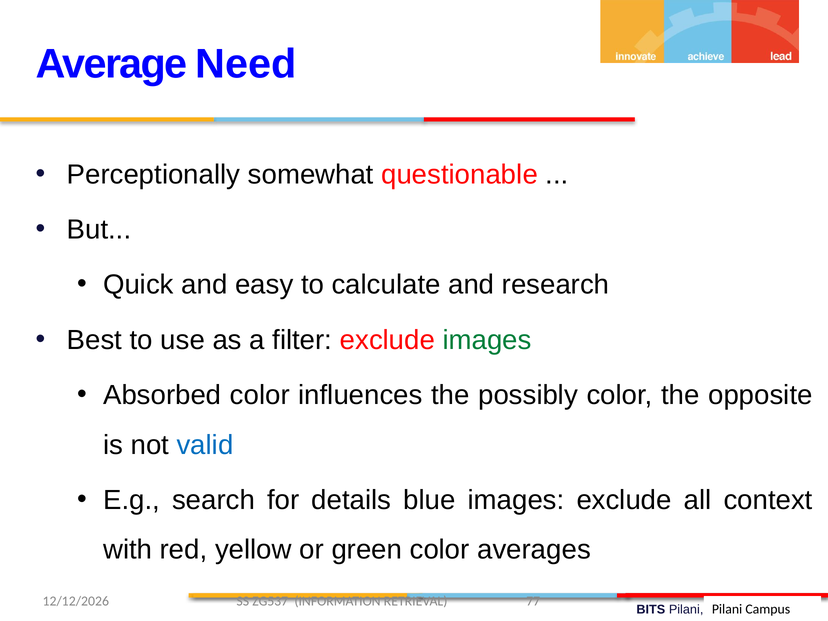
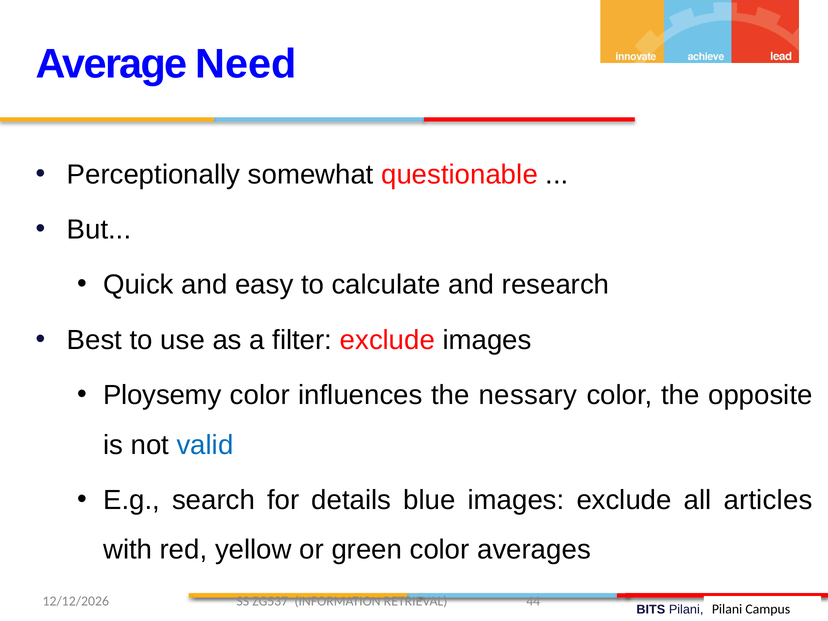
images at (487, 340) colour: green -> black
Absorbed: Absorbed -> Ploysemy
possibly: possibly -> nessary
context: context -> articles
77: 77 -> 44
